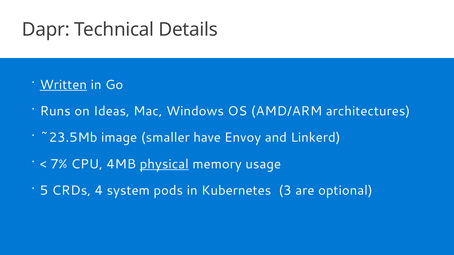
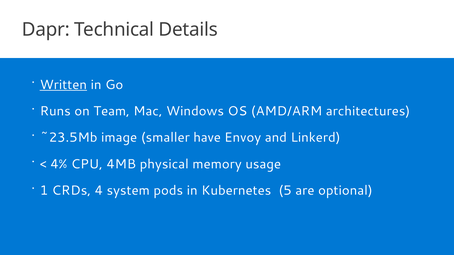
Ideas: Ideas -> Team
7%: 7% -> 4%
physical underline: present -> none
5: 5 -> 1
3: 3 -> 5
